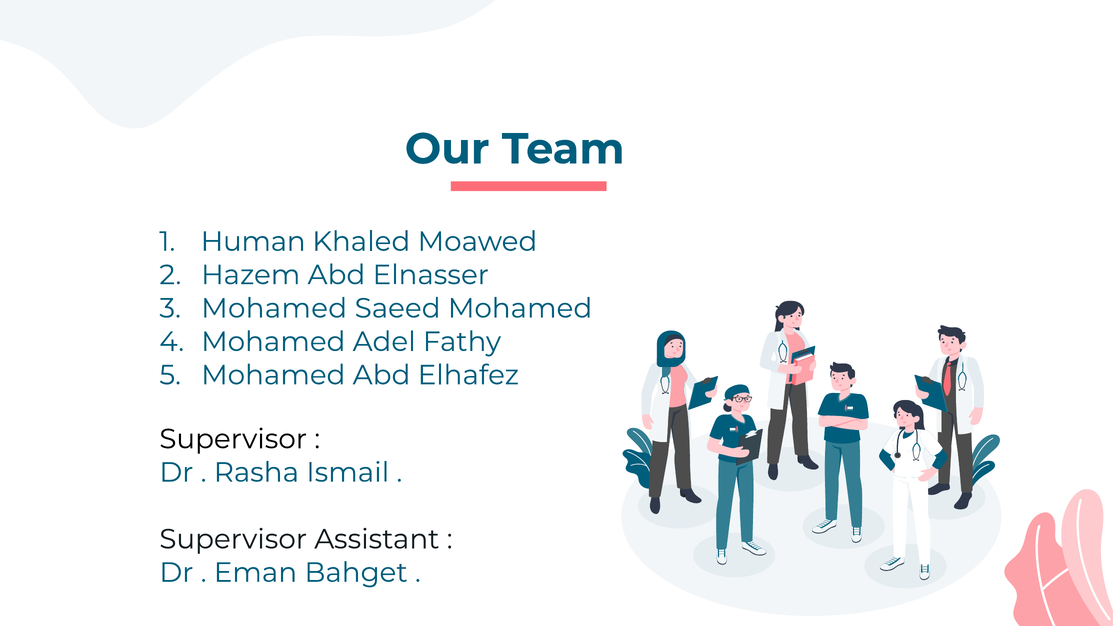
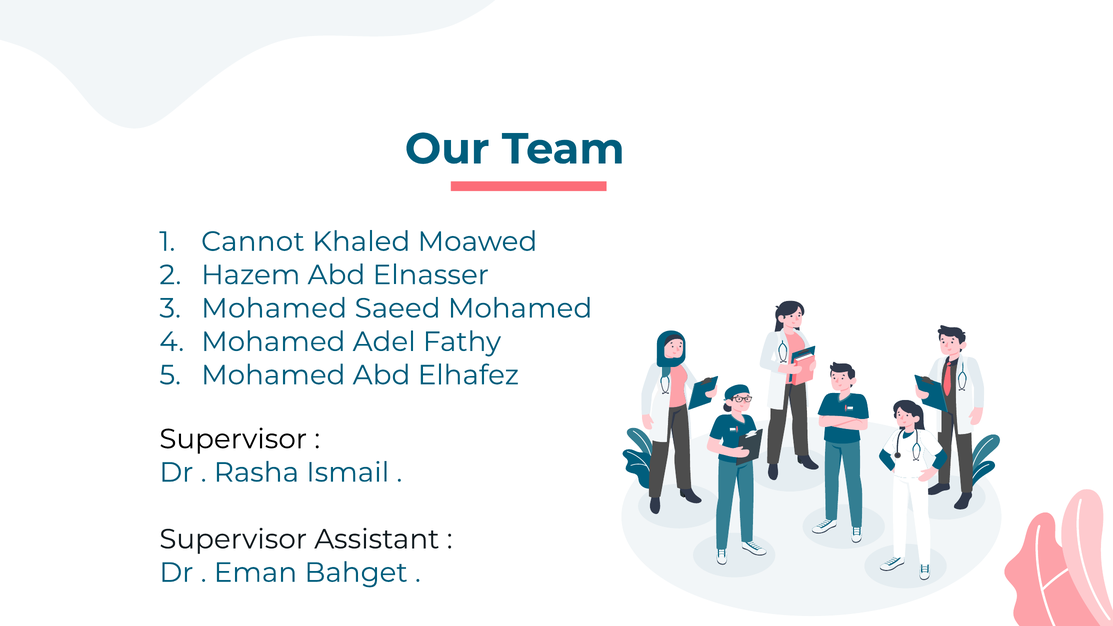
Human: Human -> Cannot
